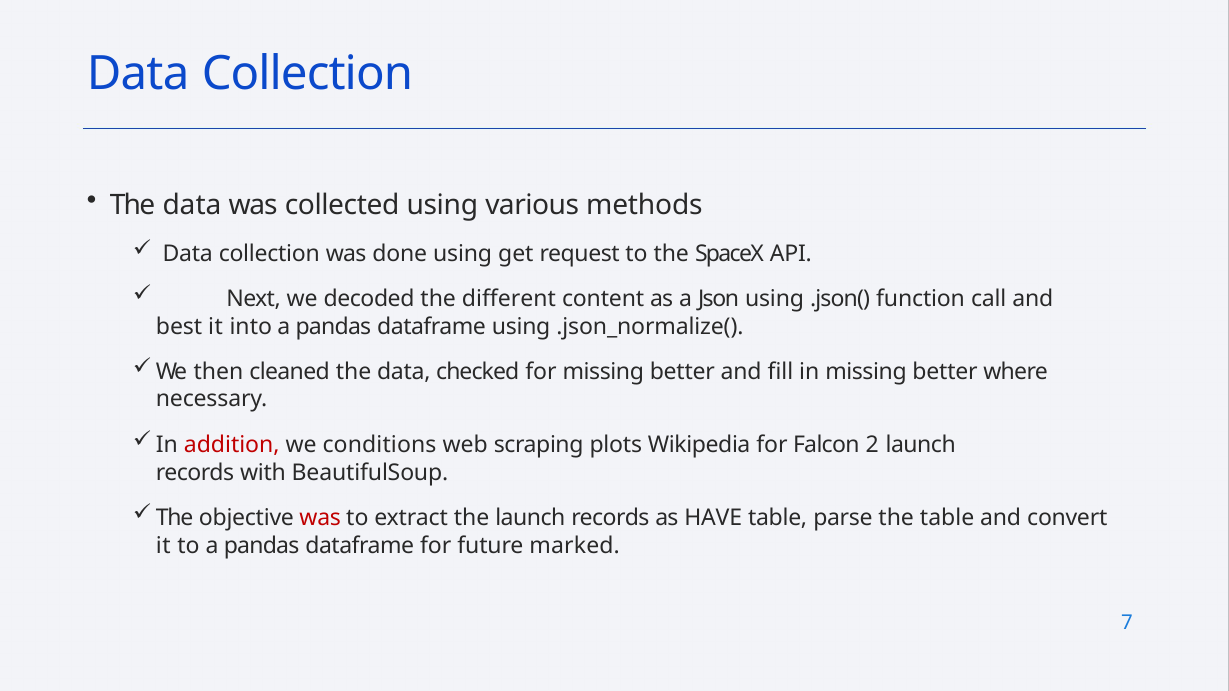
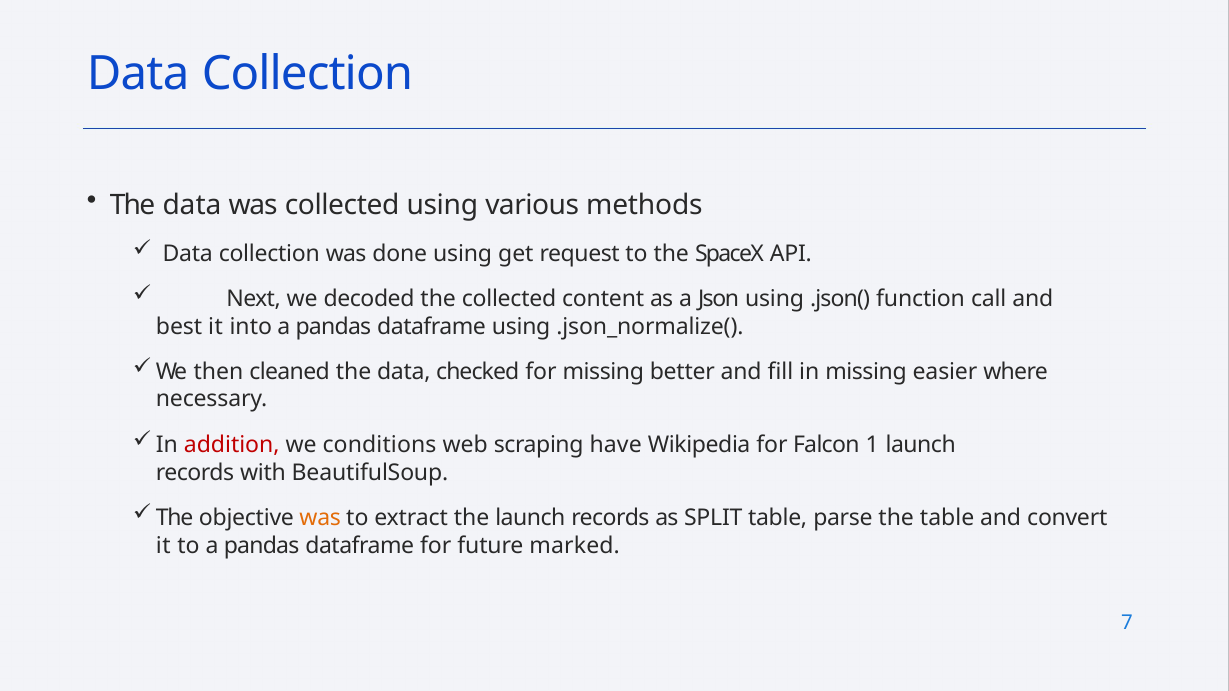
the different: different -> collected
in missing better: better -> easier
plots: plots -> have
2: 2 -> 1
was at (320, 518) colour: red -> orange
HAVE: HAVE -> SPLIT
